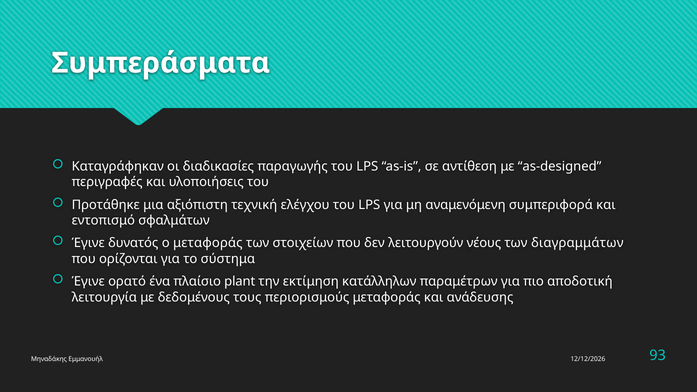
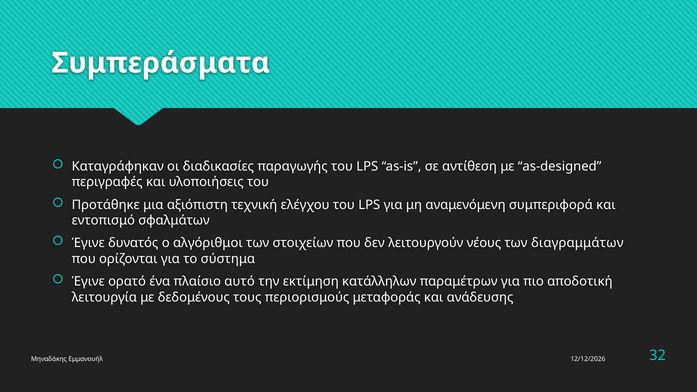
ο μεταφοράς: μεταφοράς -> αλγόριθμοι
plant: plant -> αυτό
93: 93 -> 32
